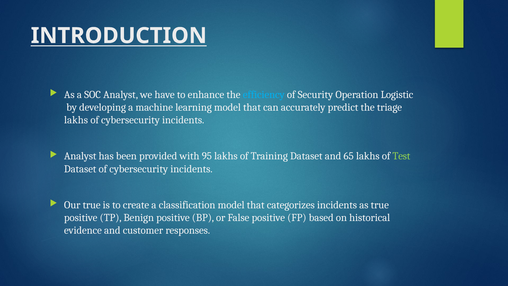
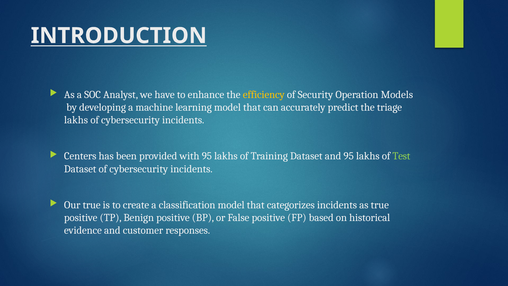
efficiency colour: light blue -> yellow
Logistic: Logistic -> Models
Analyst at (80, 156): Analyst -> Centers
and 65: 65 -> 95
